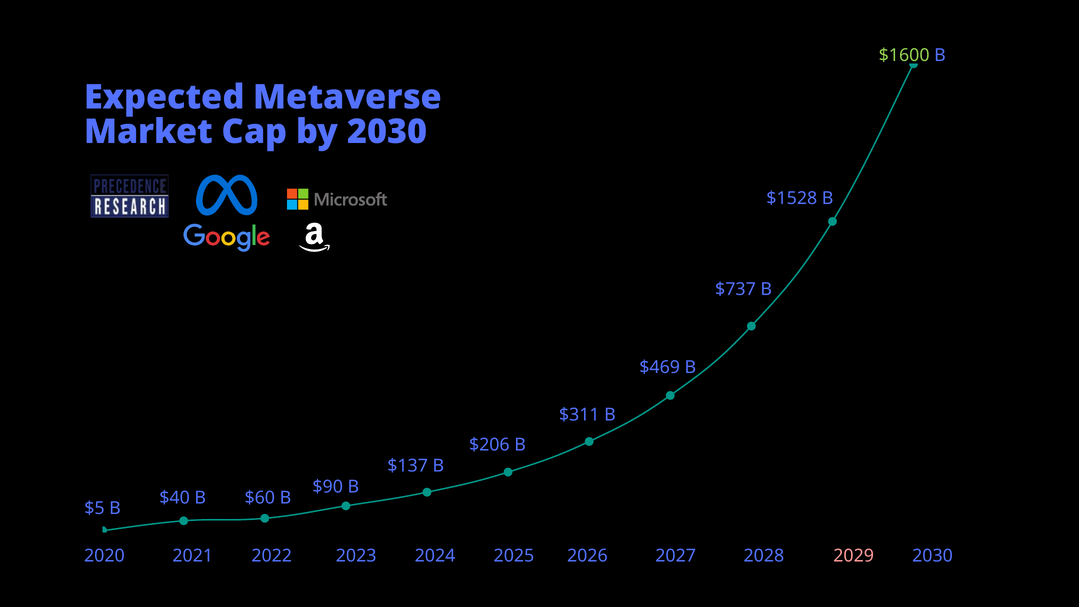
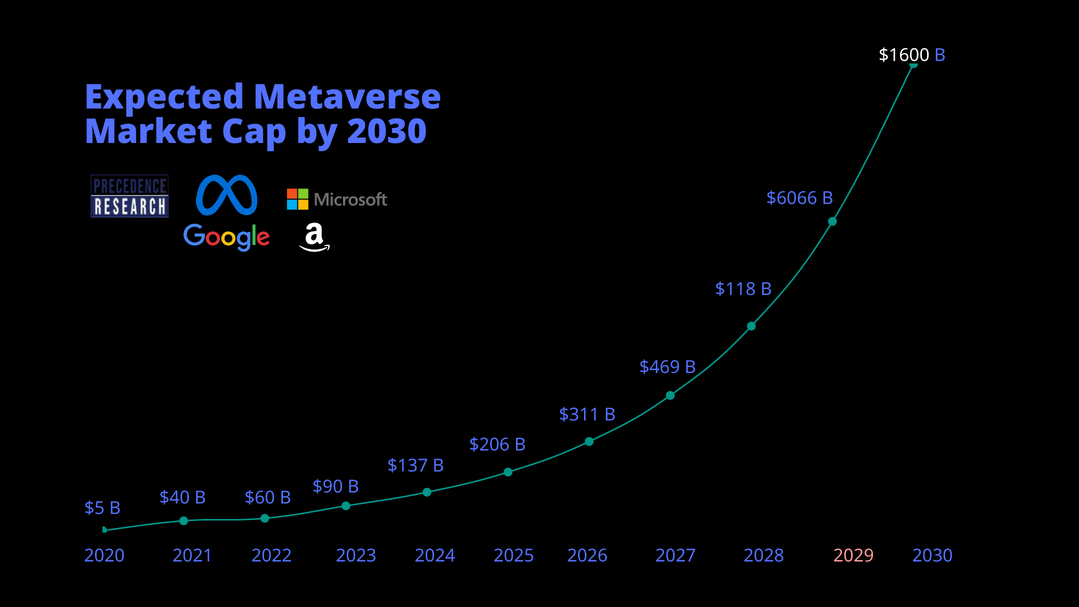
$1600 colour: light green -> white
$1528: $1528 -> $6066
$737: $737 -> $118
